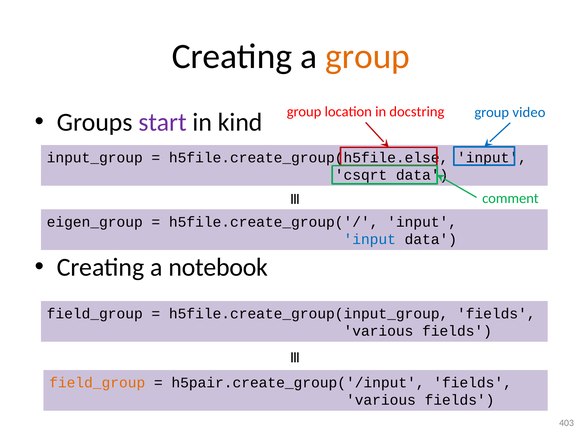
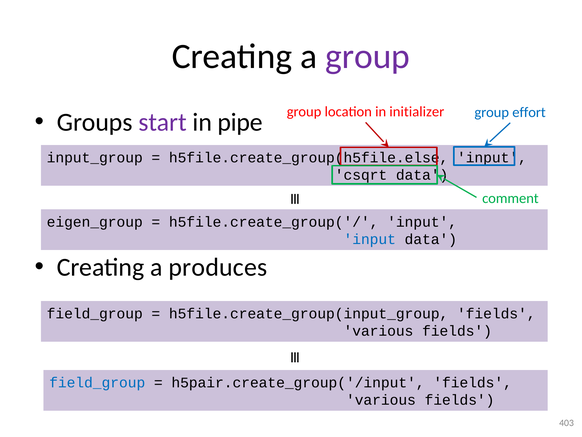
group at (368, 56) colour: orange -> purple
docstring: docstring -> initializer
video: video -> effort
kind: kind -> pipe
notebook: notebook -> produces
field_group at (97, 382) colour: orange -> blue
